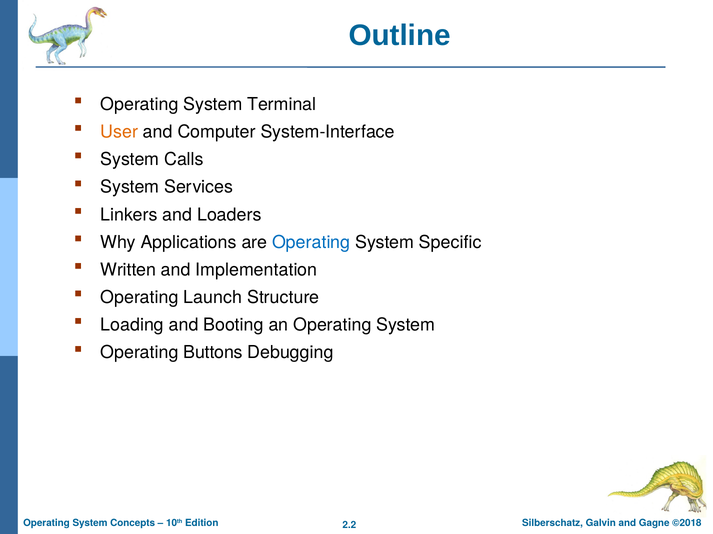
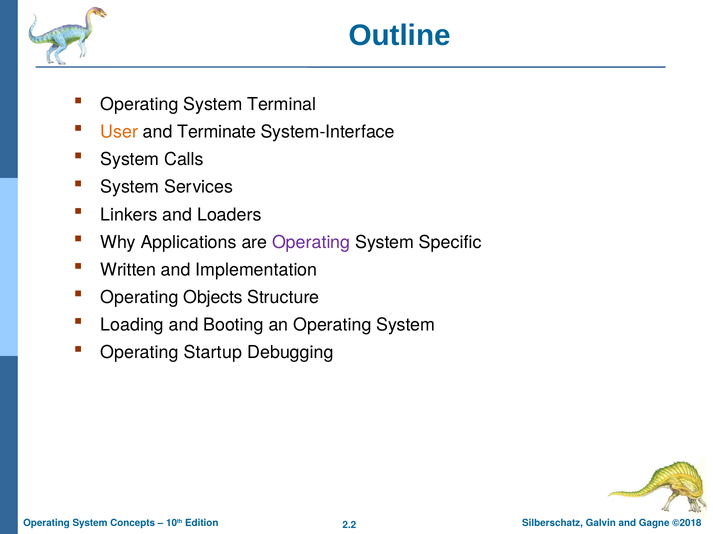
Computer: Computer -> Terminate
Operating at (311, 243) colour: blue -> purple
Launch: Launch -> Objects
Buttons: Buttons -> Startup
